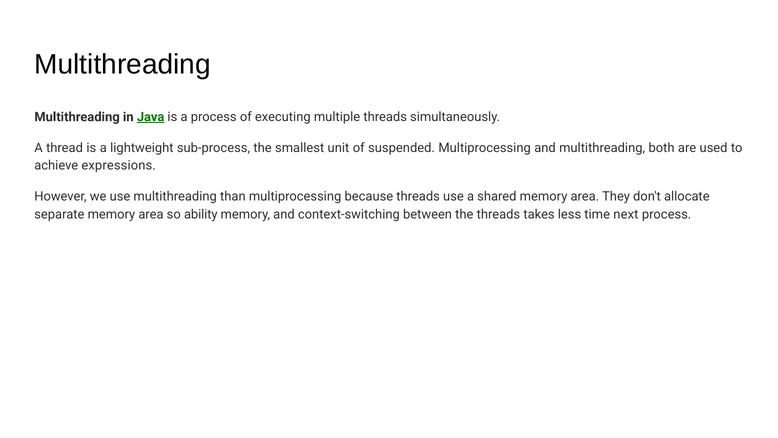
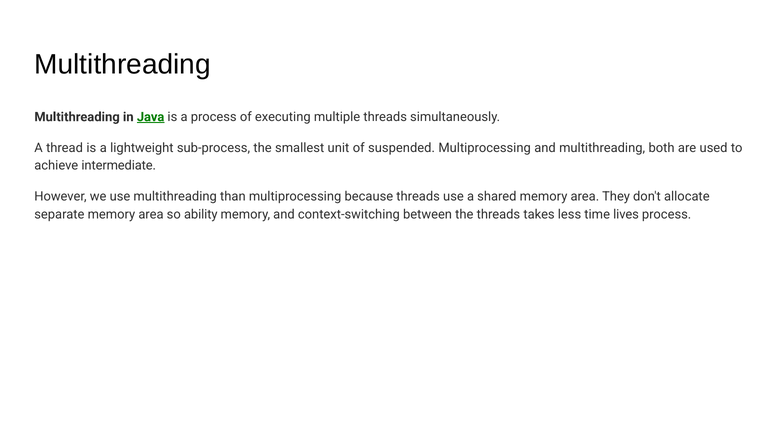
expressions: expressions -> intermediate
next: next -> lives
